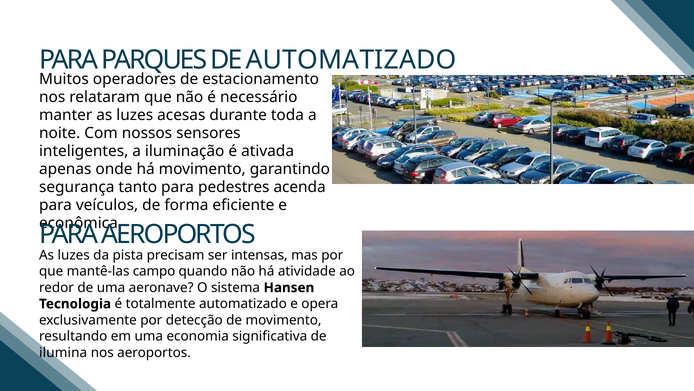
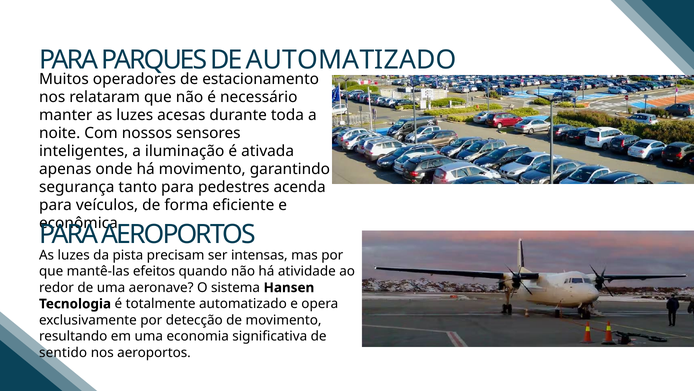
campo: campo -> efeitos
ilumina: ilumina -> sentido
